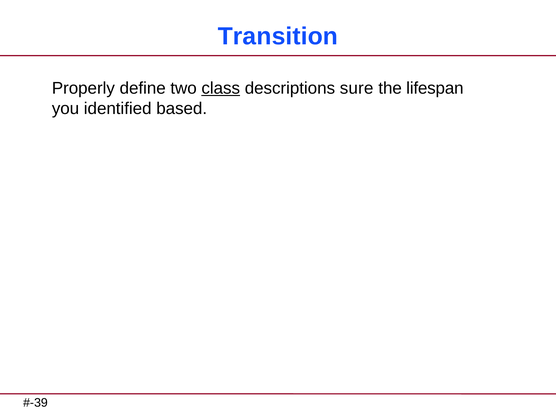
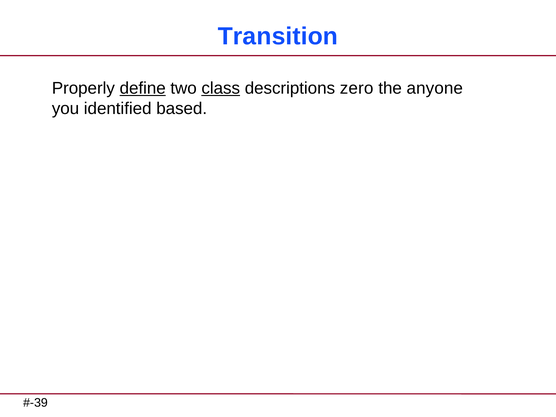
define underline: none -> present
sure: sure -> zero
lifespan: lifespan -> anyone
